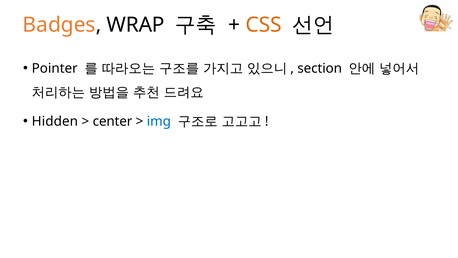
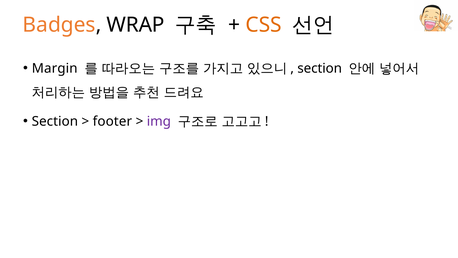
Pointer: Pointer -> Margin
Hidden at (55, 121): Hidden -> Section
center: center -> footer
img colour: blue -> purple
